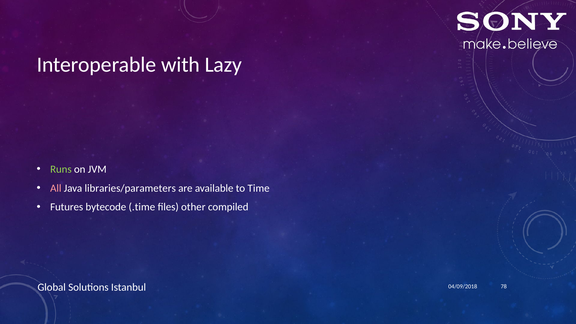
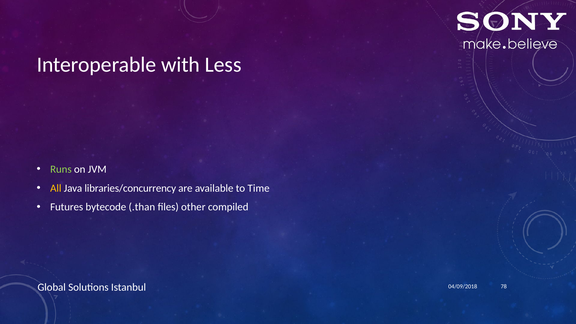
Lazy: Lazy -> Less
All colour: pink -> yellow
libraries/parameters: libraries/parameters -> libraries/concurrency
.time: .time -> .than
